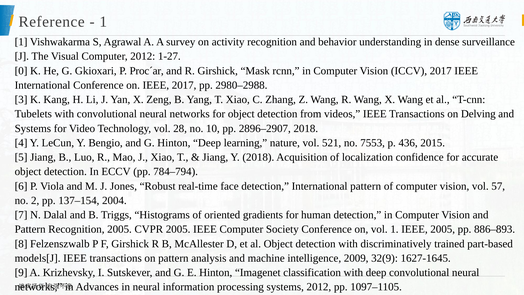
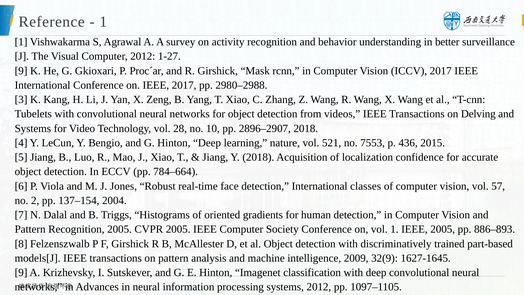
dense: dense -> better
0 at (21, 71): 0 -> 9
784–794: 784–794 -> 784–664
International pattern: pattern -> classes
